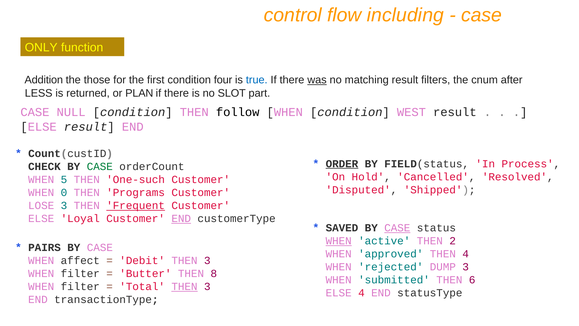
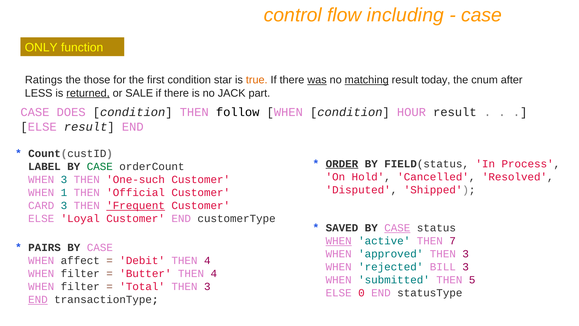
Addition: Addition -> Ratings
four: four -> star
true colour: blue -> orange
matching underline: none -> present
filters: filters -> today
returned underline: none -> present
PLAN: PLAN -> SALE
SLOT: SLOT -> JACK
NULL: NULL -> DOES
WEST: WEST -> HOUR
CHECK: CHECK -> LABEL
WHEN 5: 5 -> 3
0: 0 -> 1
Programs: Programs -> Official
LOSE: LOSE -> CARD
END at (181, 219) underline: present -> none
2: 2 -> 7
approved THEN 4: 4 -> 3
Debit THEN 3: 3 -> 4
DUMP: DUMP -> BILL
8 at (214, 273): 8 -> 4
6: 6 -> 5
THEN at (184, 286) underline: present -> none
ELSE 4: 4 -> 0
END at (38, 299) underline: none -> present
